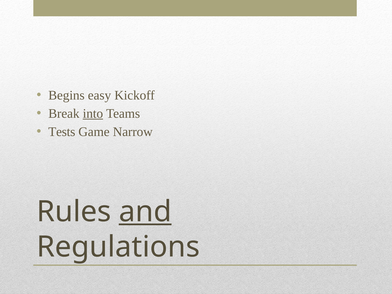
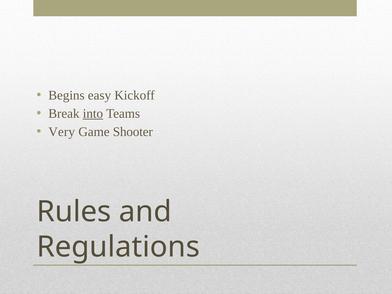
Tests: Tests -> Very
Narrow: Narrow -> Shooter
and underline: present -> none
